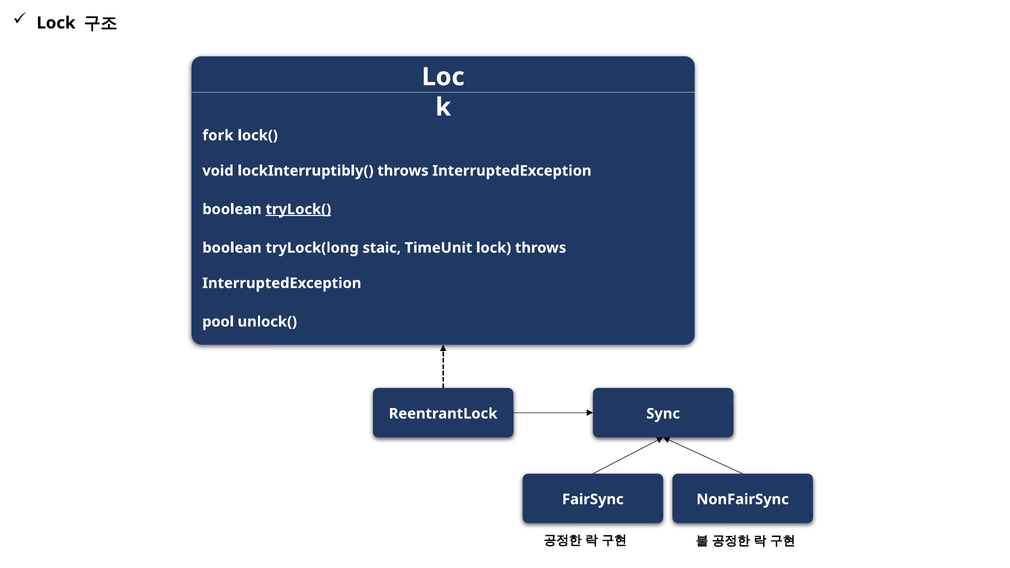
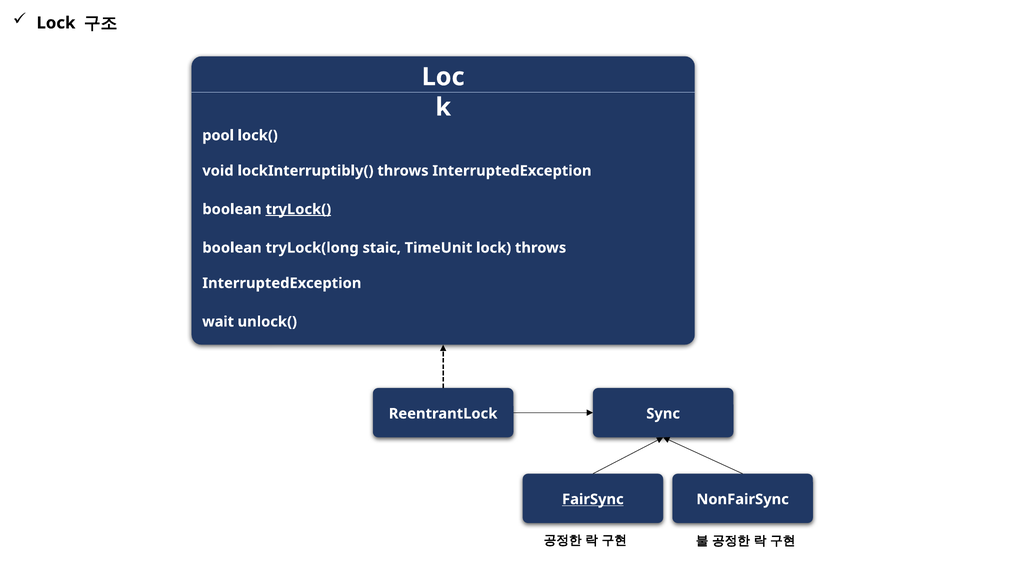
fork: fork -> pool
pool: pool -> wait
FairSync underline: none -> present
